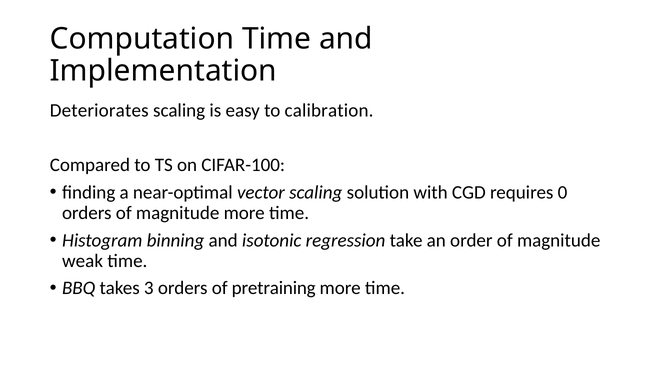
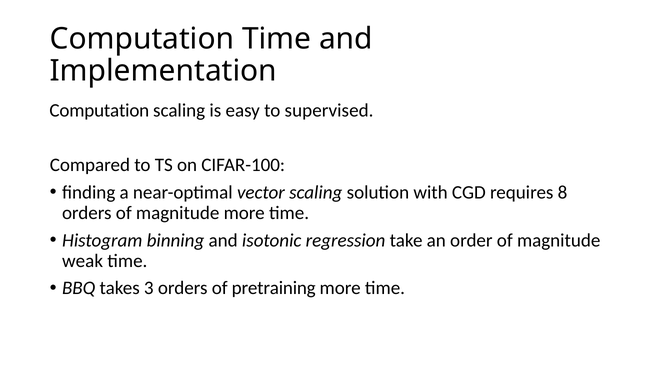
Deteriorates at (99, 110): Deteriorates -> Computation
calibration: calibration -> supervised
0: 0 -> 8
